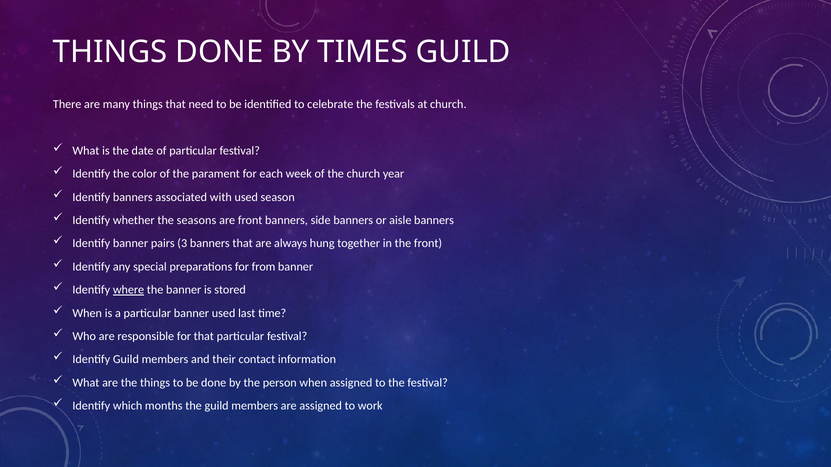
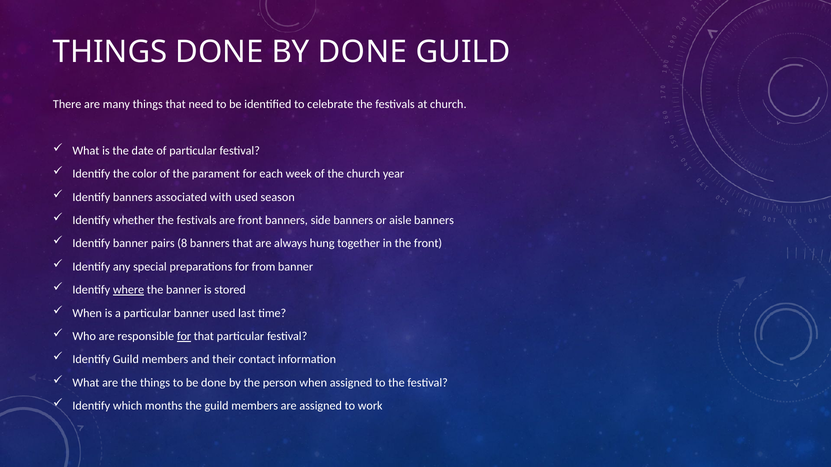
BY TIMES: TIMES -> DONE
whether the seasons: seasons -> festivals
3: 3 -> 8
for at (184, 337) underline: none -> present
